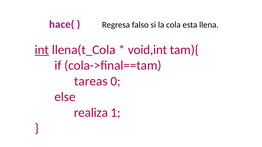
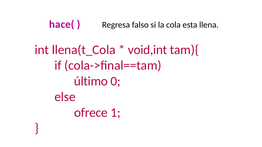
int underline: present -> none
tareas: tareas -> último
realiza: realiza -> ofrece
